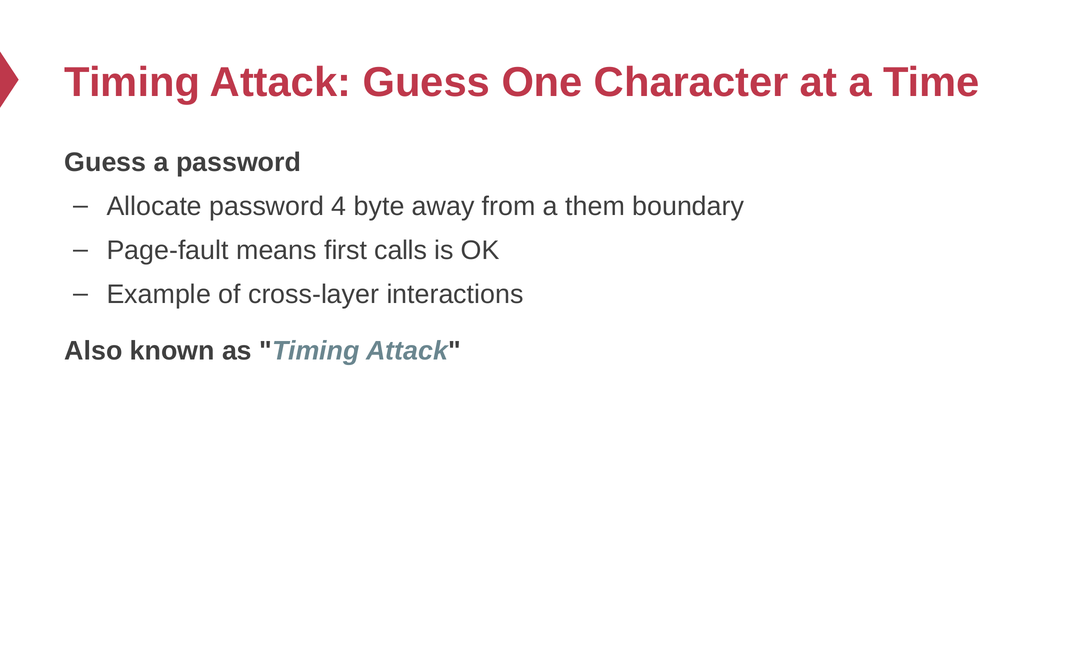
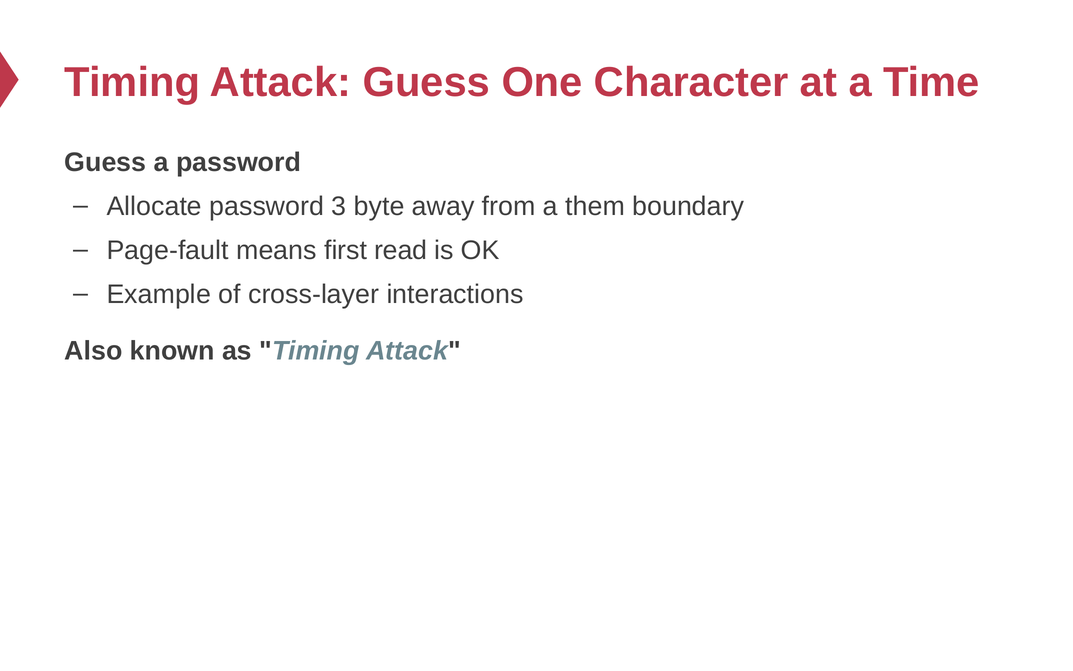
4: 4 -> 3
calls: calls -> read
